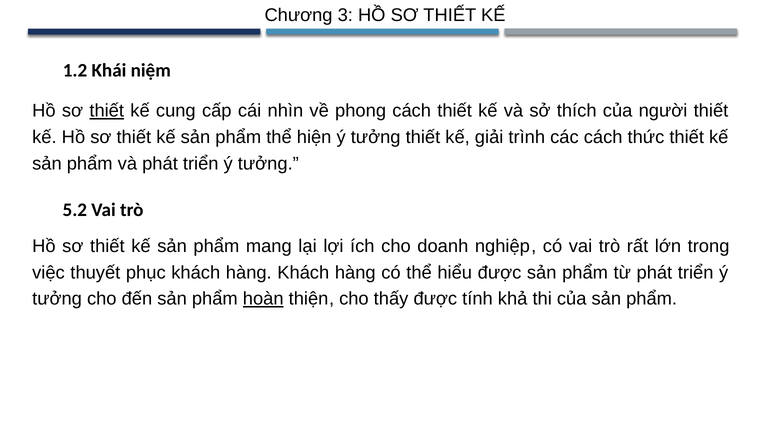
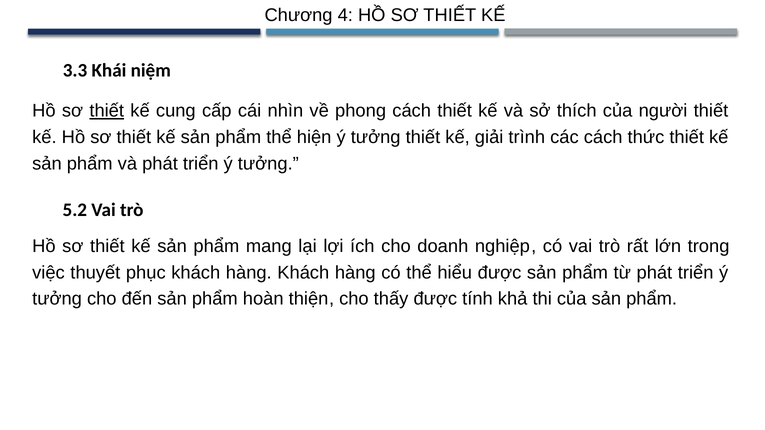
3: 3 -> 4
1.2: 1.2 -> 3.3
hoàn underline: present -> none
